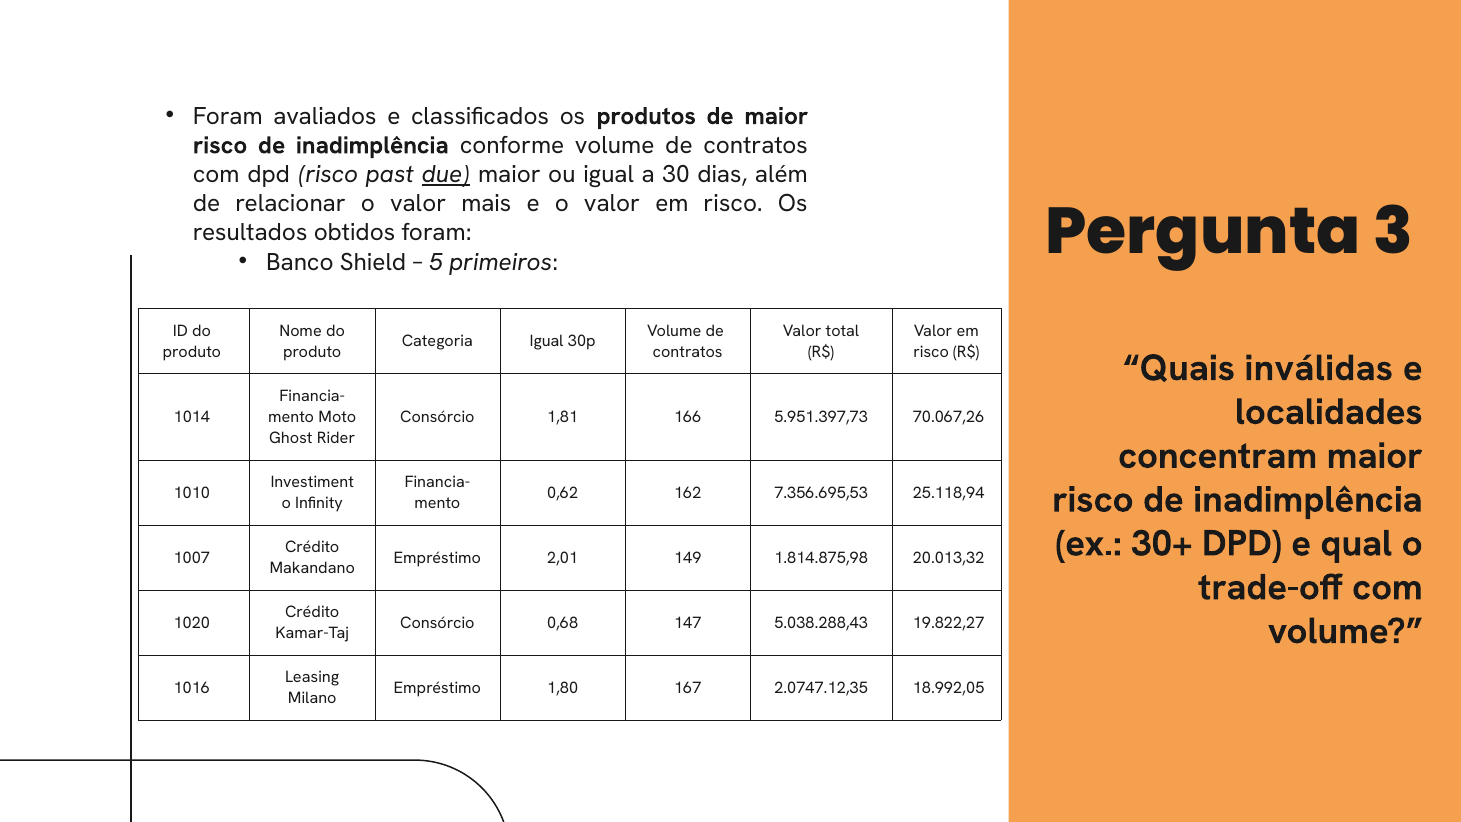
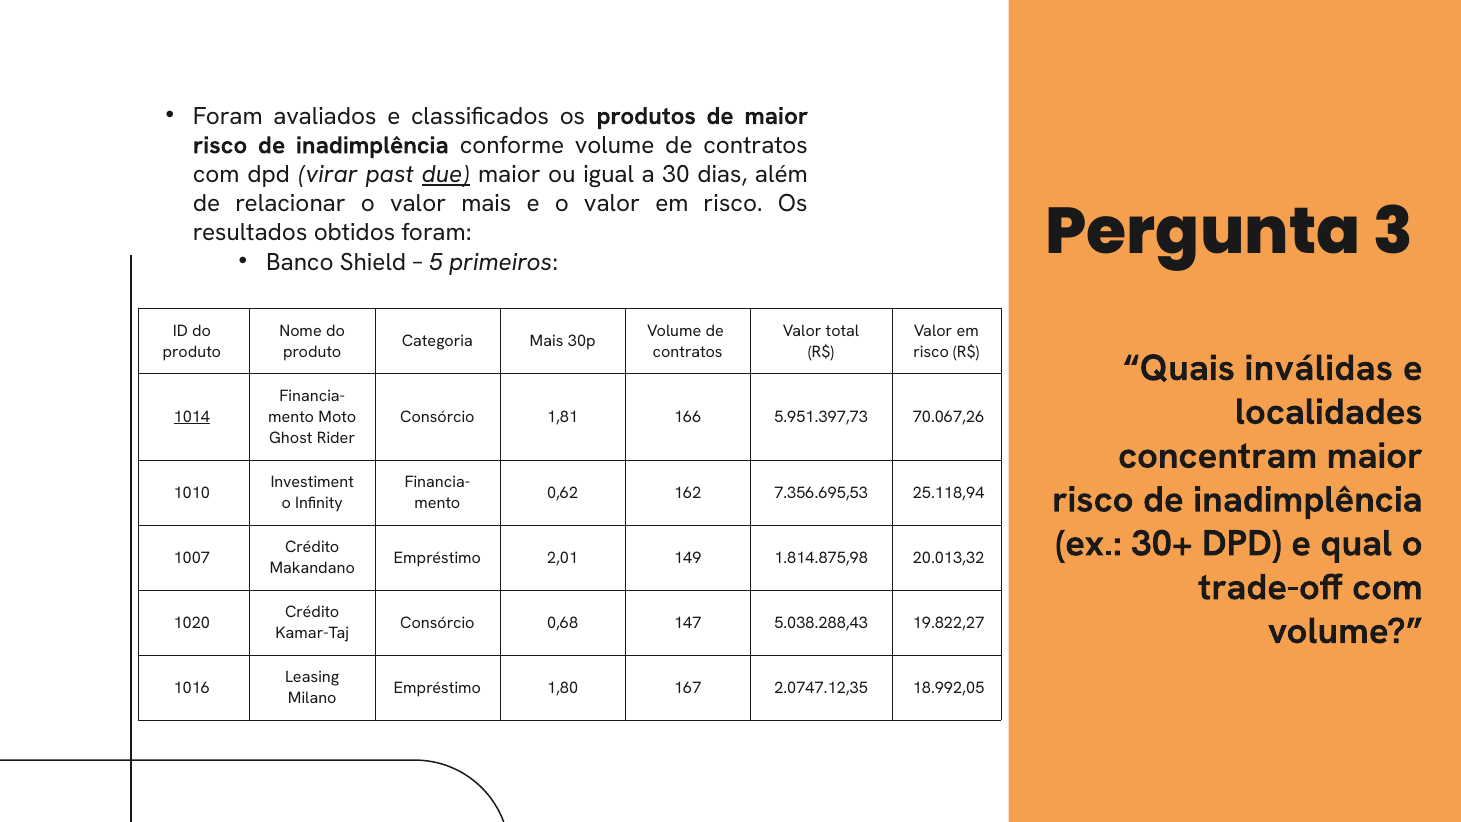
dpd risco: risco -> virar
Categoria Igual: Igual -> Mais
1014 underline: none -> present
